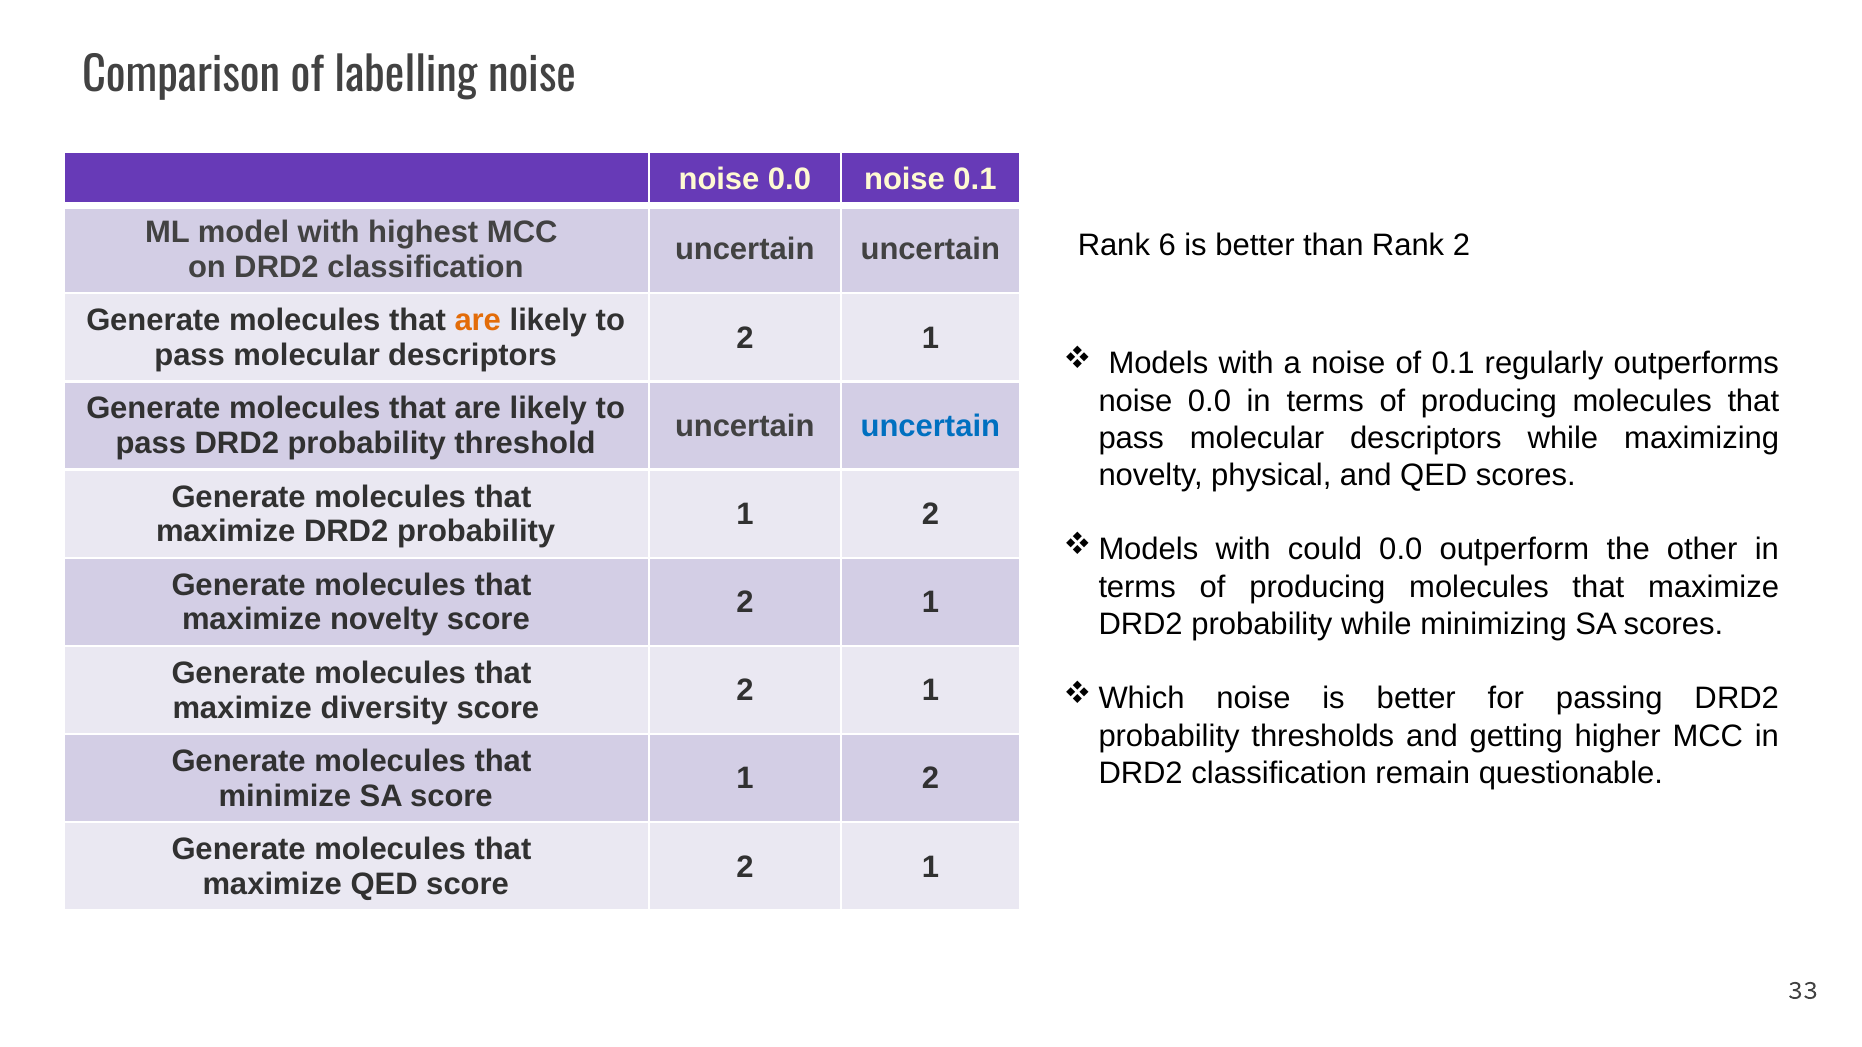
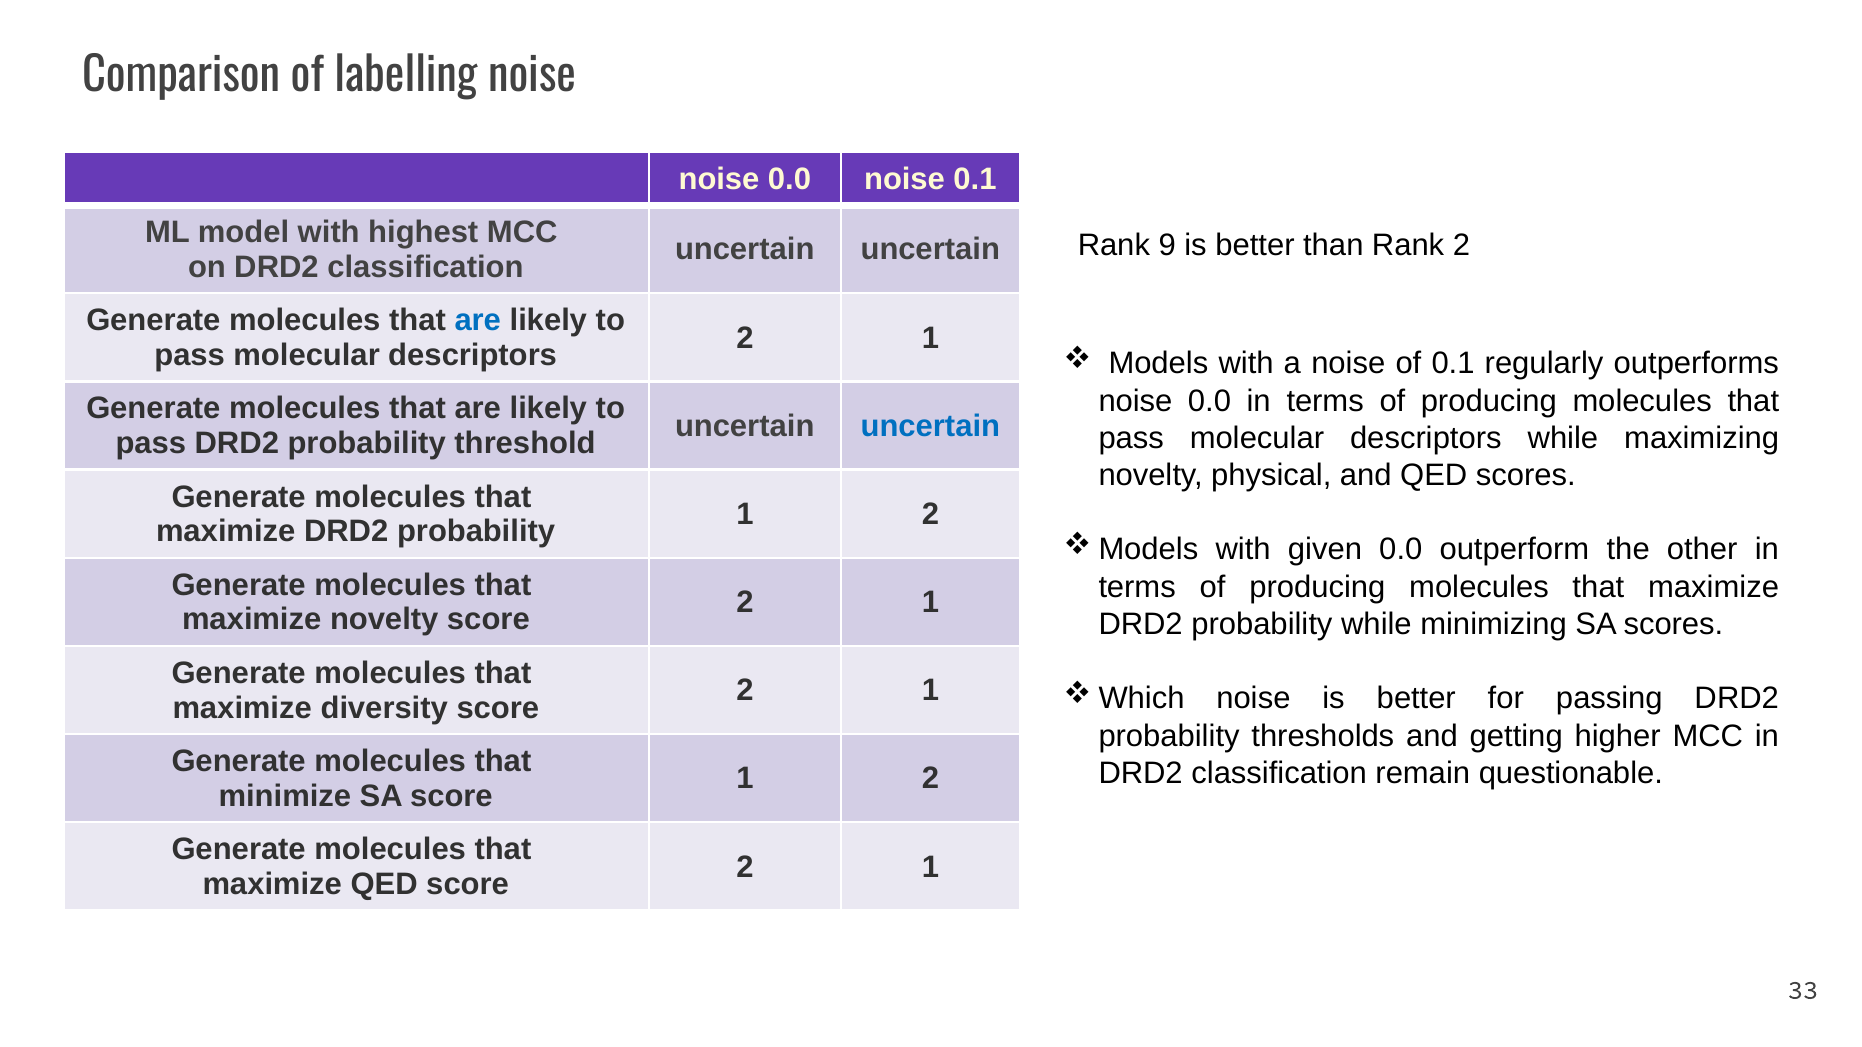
6: 6 -> 9
are at (478, 321) colour: orange -> blue
could: could -> given
